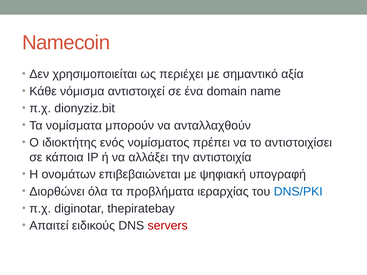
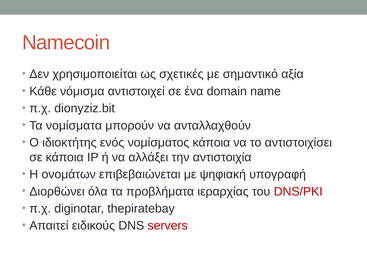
περιέχει: περιέχει -> σχετικές
νομίσματος πρέπει: πρέπει -> κάποια
DNS/PKI colour: blue -> red
